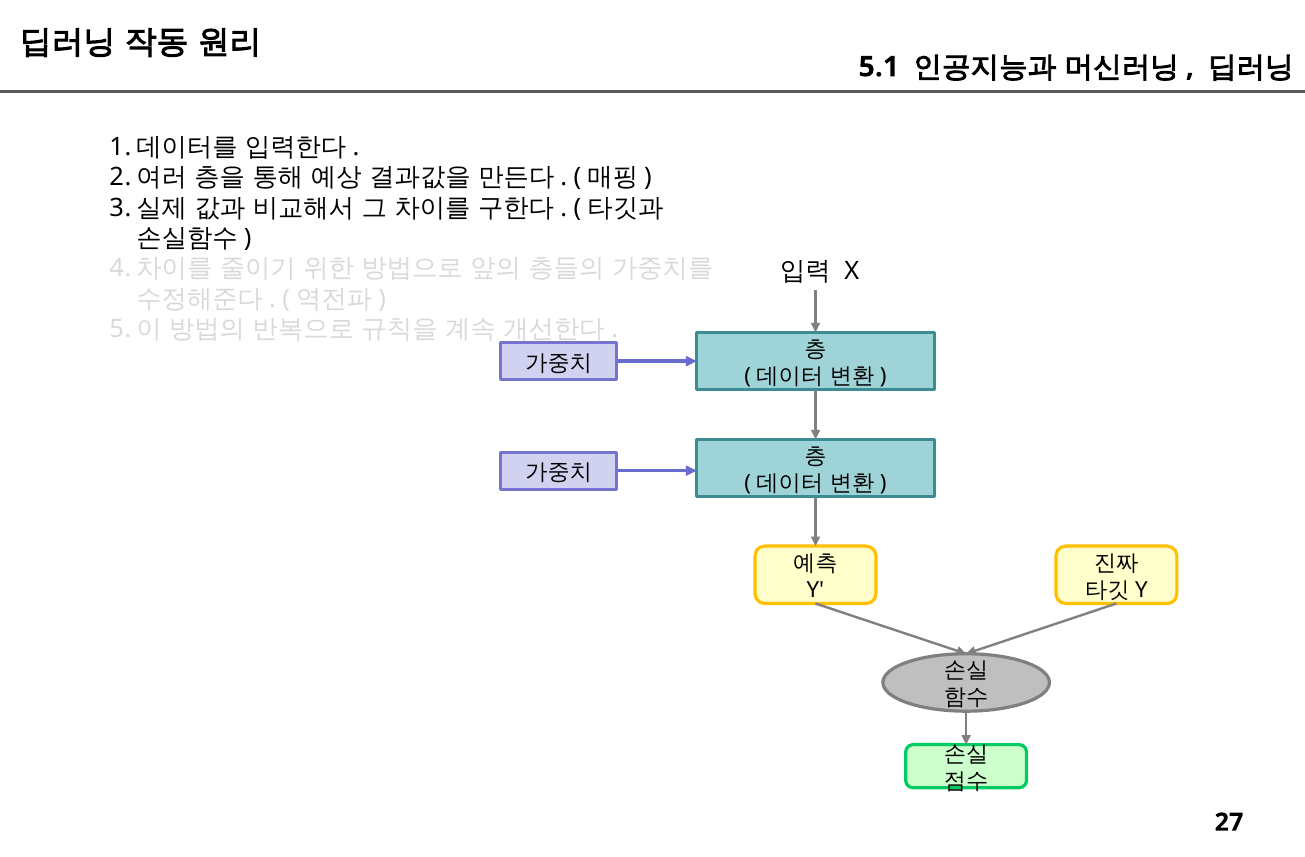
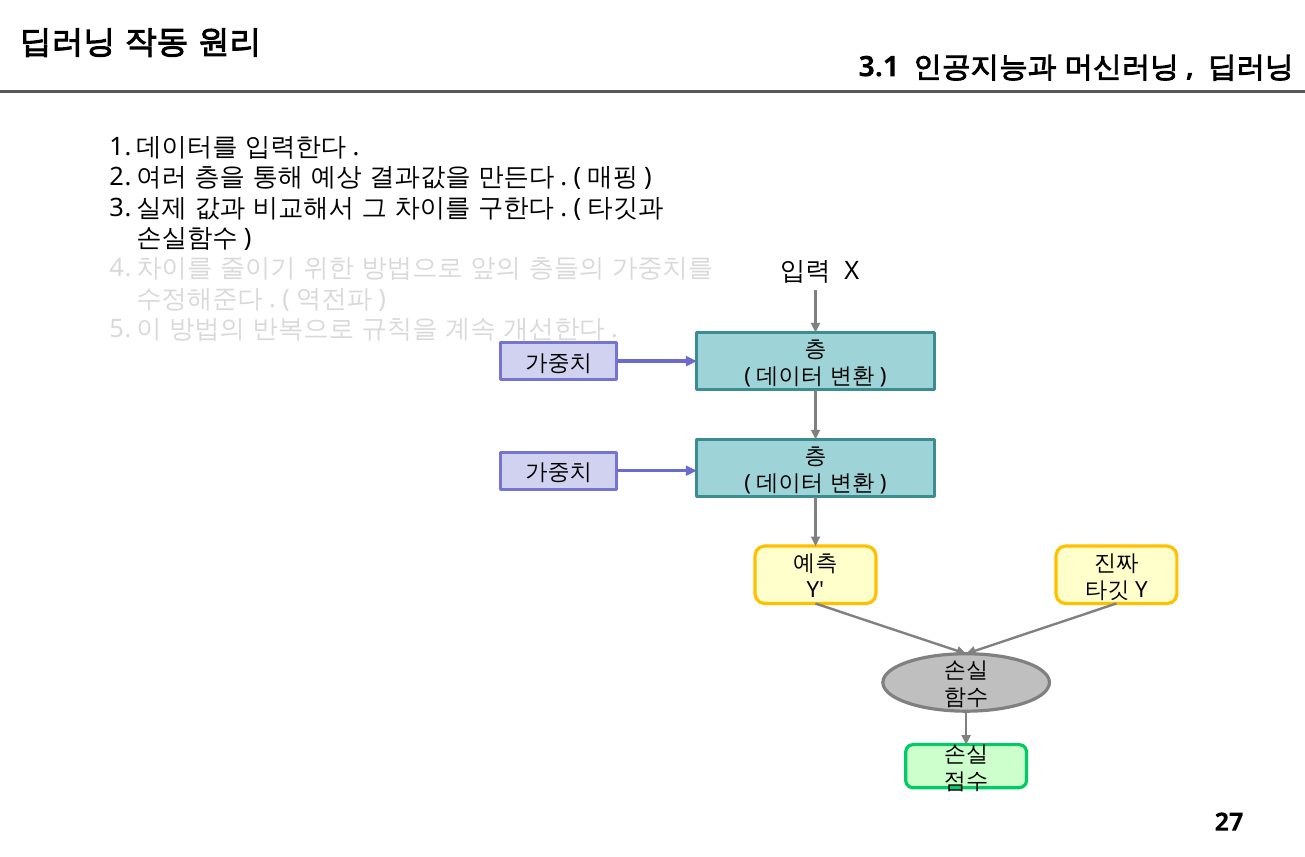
5.1: 5.1 -> 3.1
